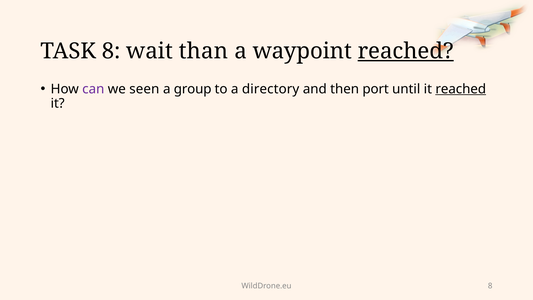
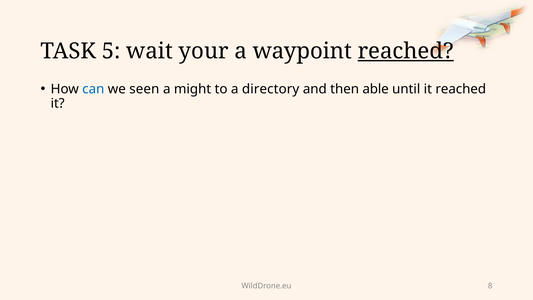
TASK 8: 8 -> 5
than: than -> your
can colour: purple -> blue
group: group -> might
port: port -> able
reached at (461, 89) underline: present -> none
